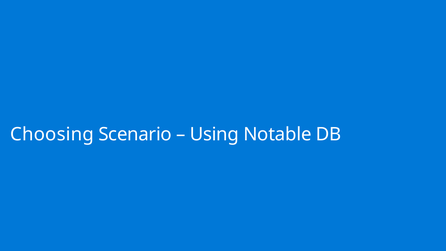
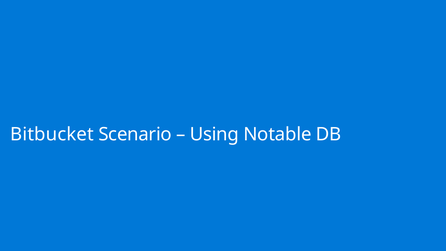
Choosing: Choosing -> Bitbucket
